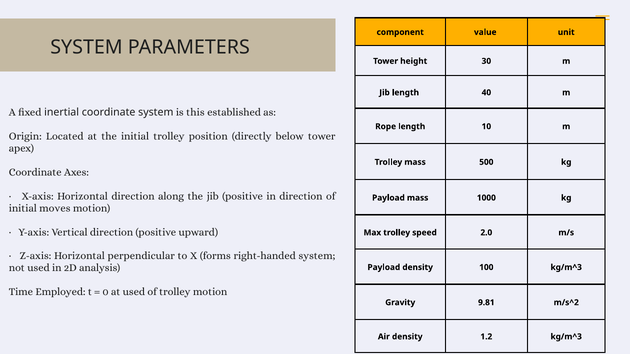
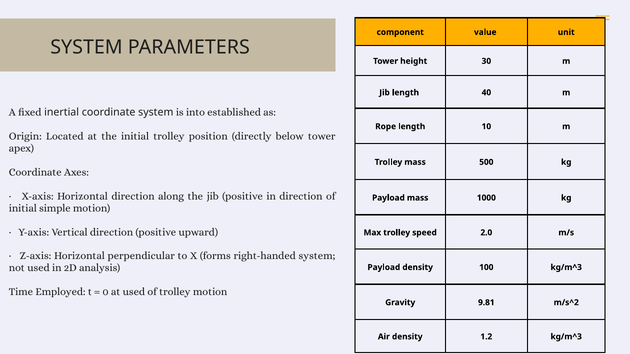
this: this -> into
moves: moves -> simple
